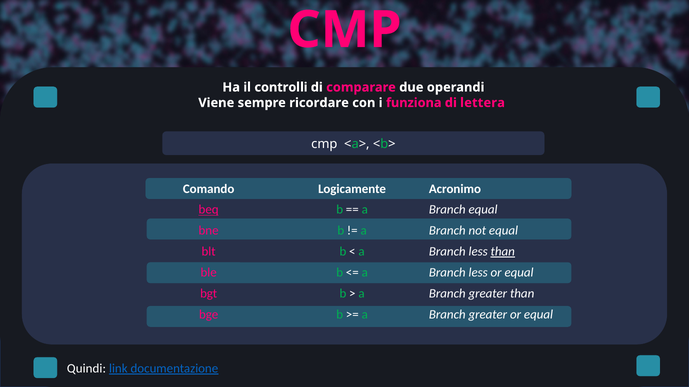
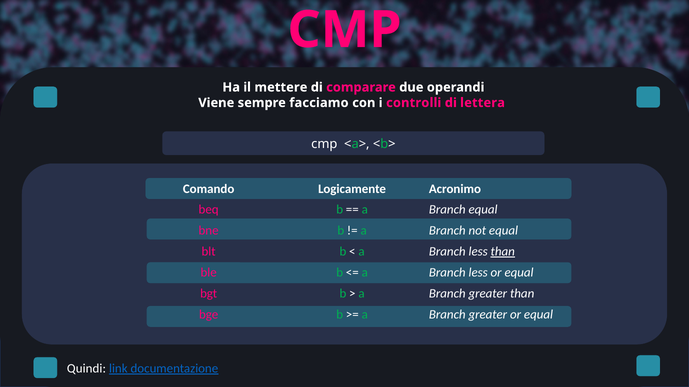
controlli: controlli -> mettere
ricordare: ricordare -> facciamo
funziona: funziona -> controlli
beq underline: present -> none
